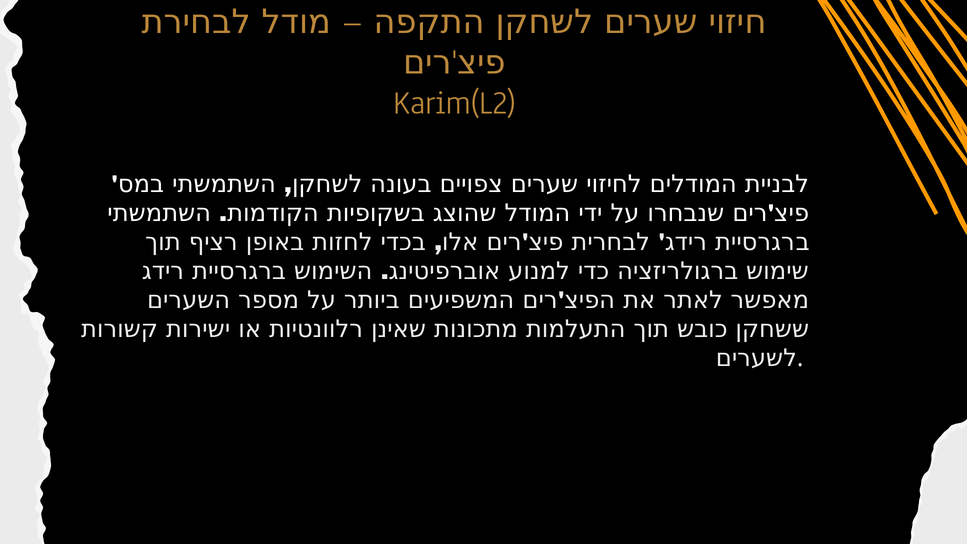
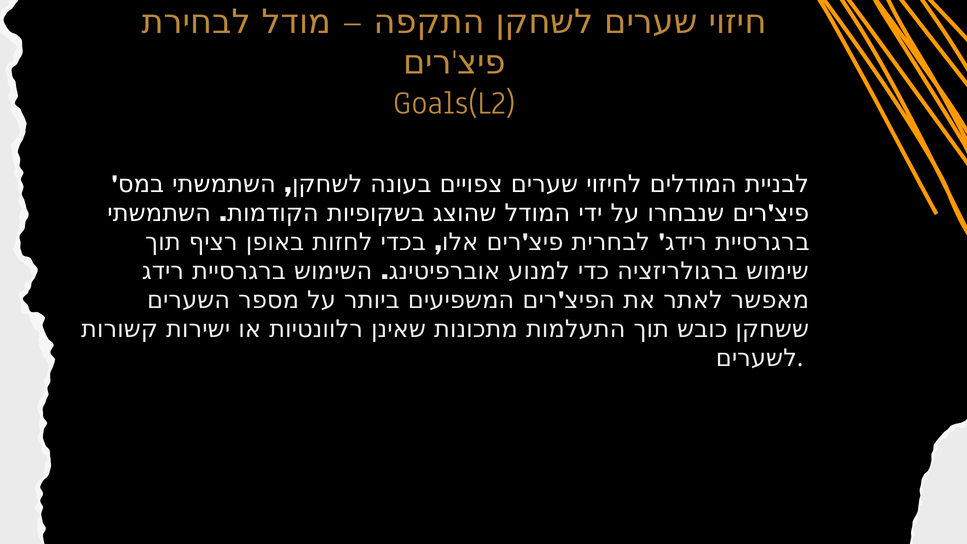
Karim(L2: Karim(L2 -> Goals(L2
